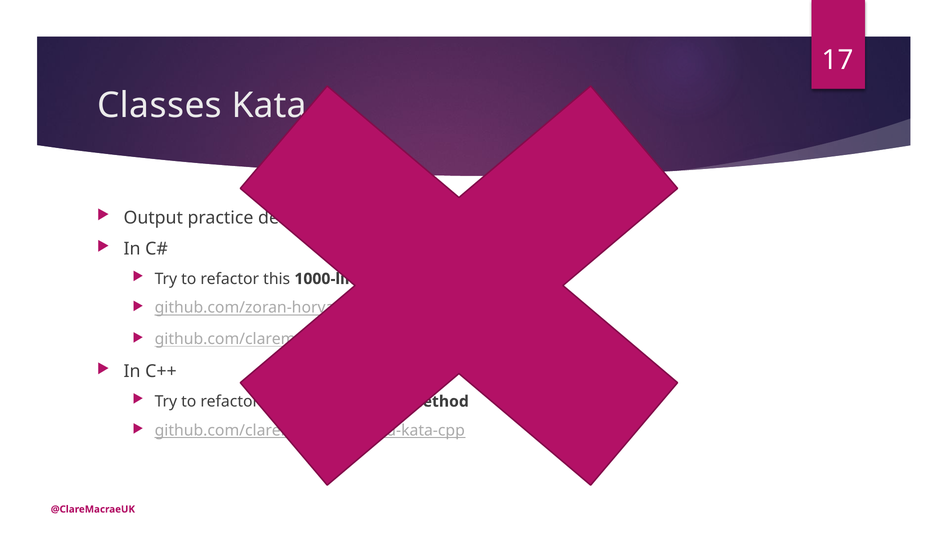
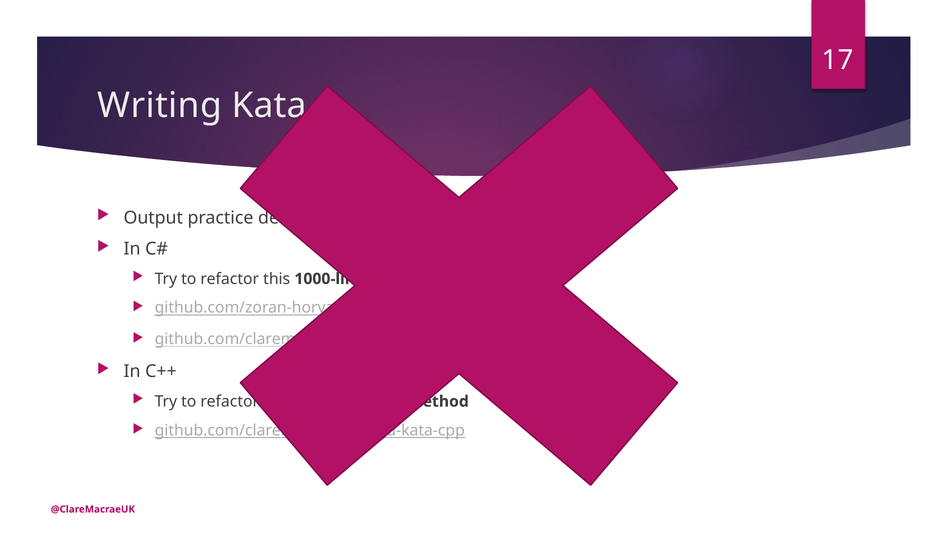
Classes: Classes -> Writing
